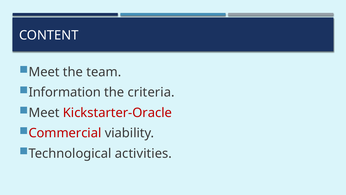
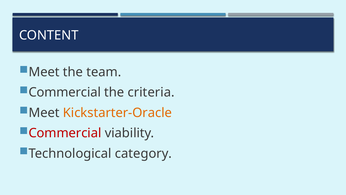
Information at (65, 92): Information -> Commercial
Kickstarter-Oracle colour: red -> orange
activities: activities -> category
